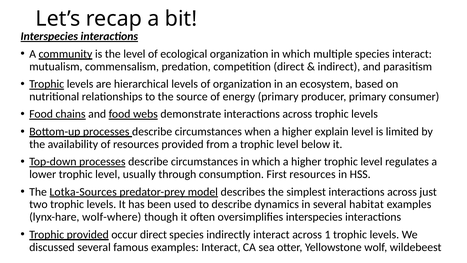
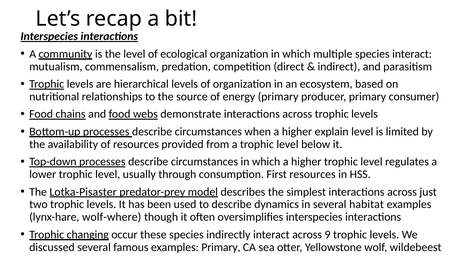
Lotka-Sources: Lotka-Sources -> Lotka-Pisaster
Trophic provided: provided -> changing
occur direct: direct -> these
1: 1 -> 9
examples Interact: Interact -> Primary
